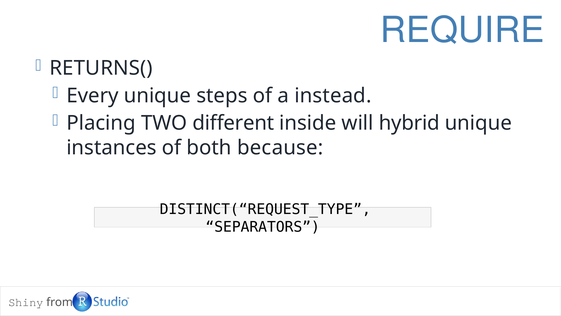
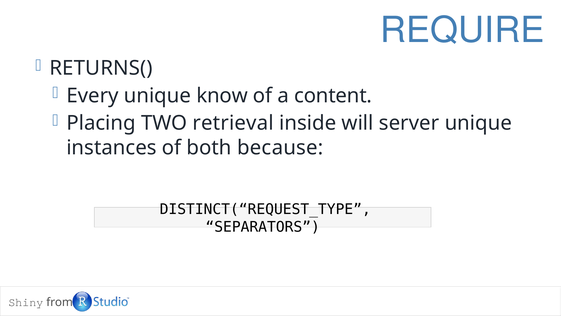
steps: steps -> know
instead: instead -> content
different: different -> retrieval
hybrid: hybrid -> server
